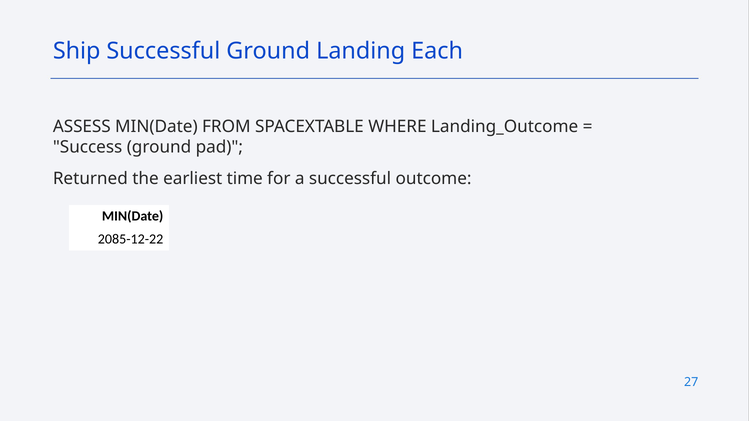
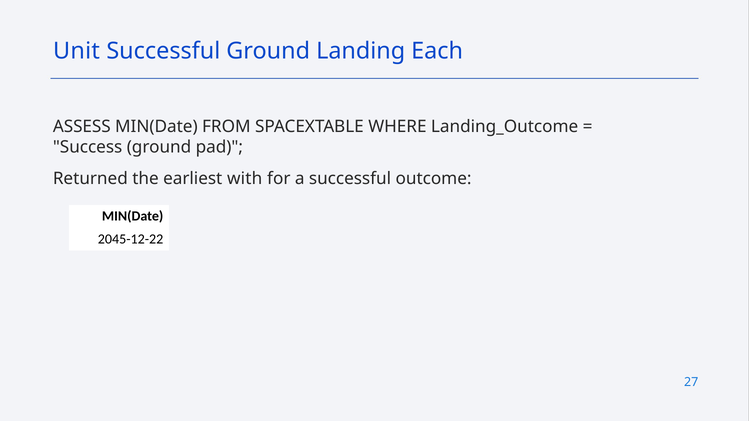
Ship: Ship -> Unit
time: time -> with
2085-12-22: 2085-12-22 -> 2045-12-22
